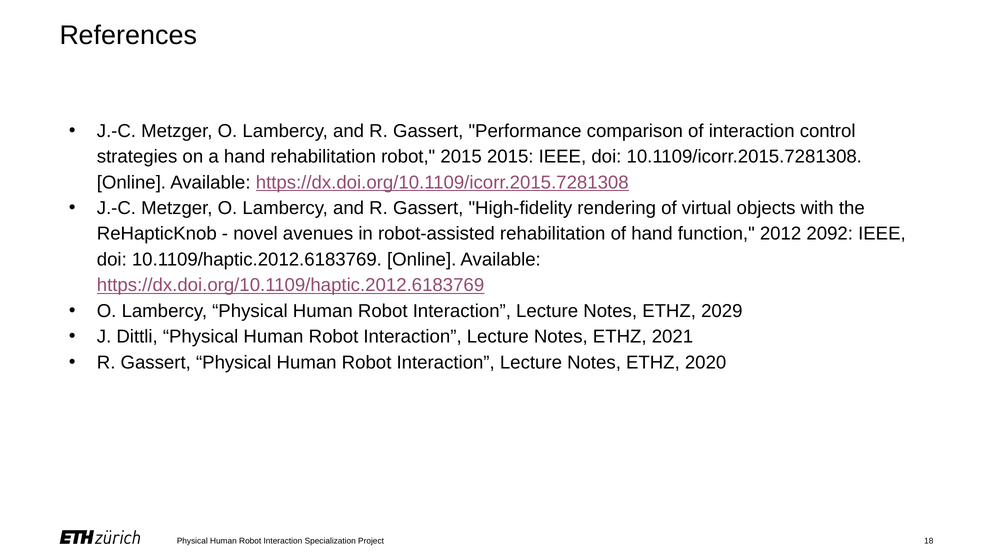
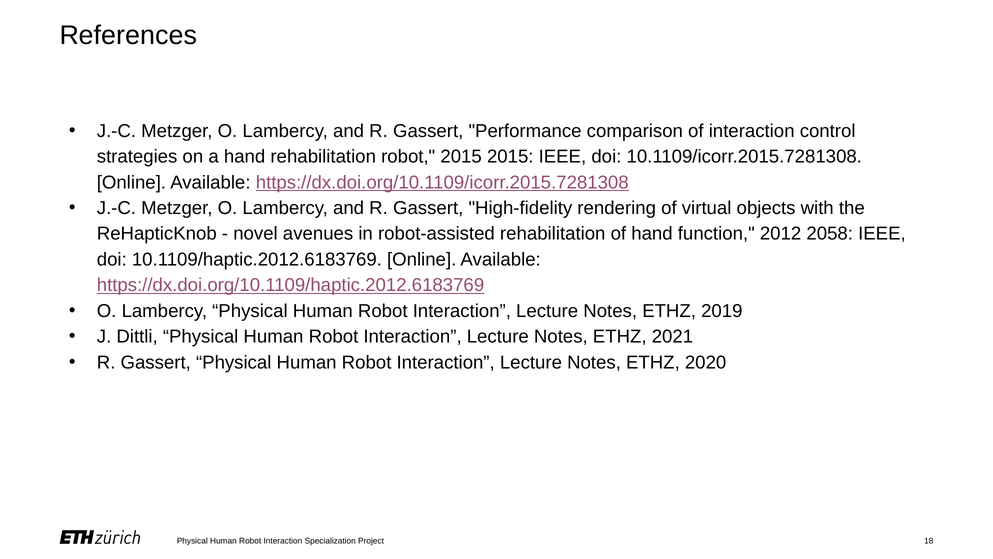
2092: 2092 -> 2058
2029: 2029 -> 2019
